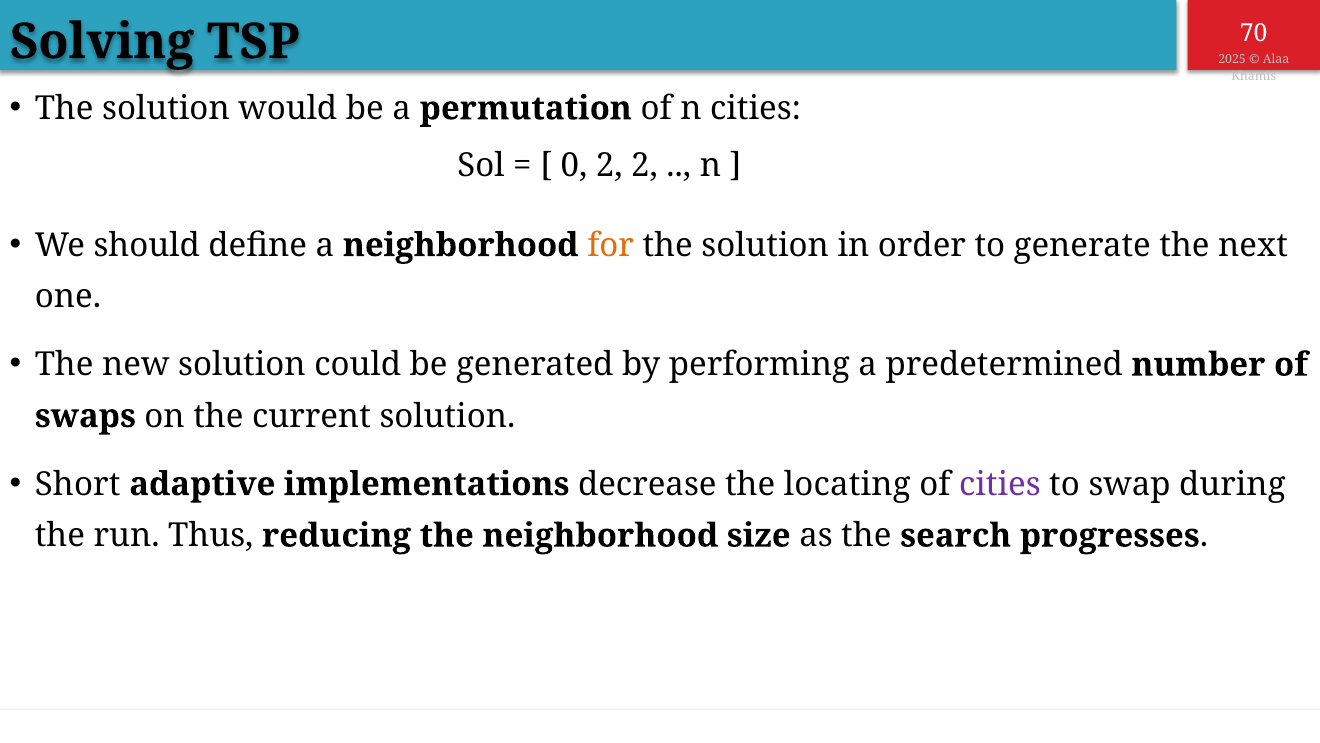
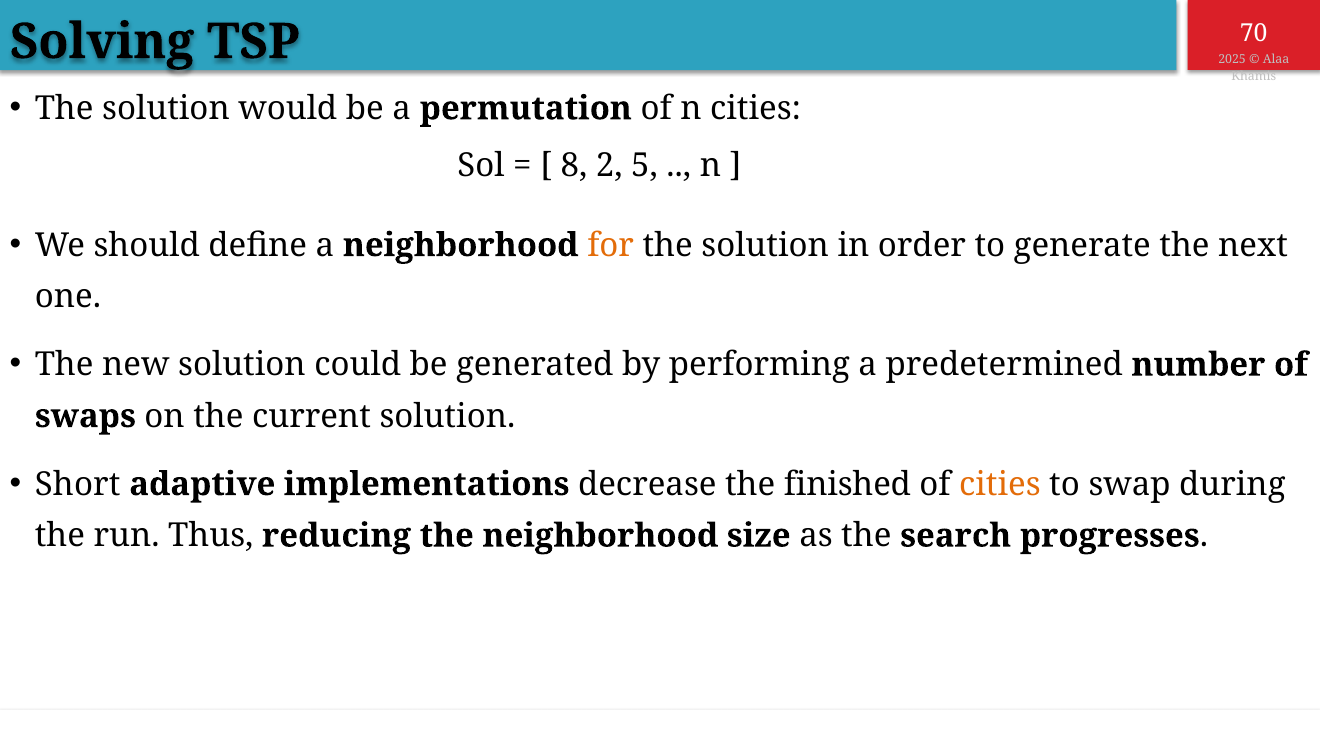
0: 0 -> 8
2 2: 2 -> 5
locating: locating -> finished
cities at (1000, 484) colour: purple -> orange
